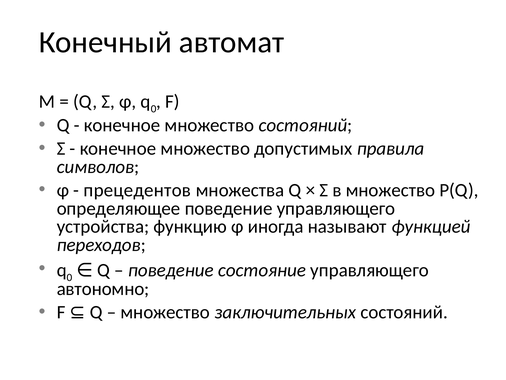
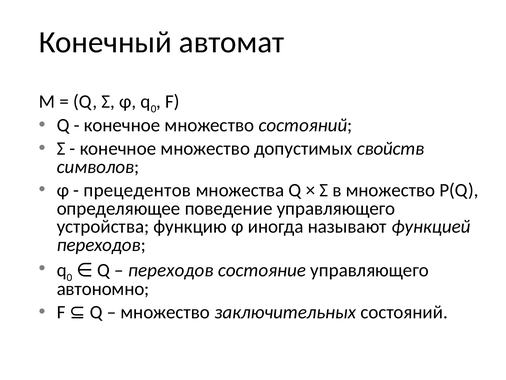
правила: правила -> свойств
поведение at (171, 270): поведение -> переходов
